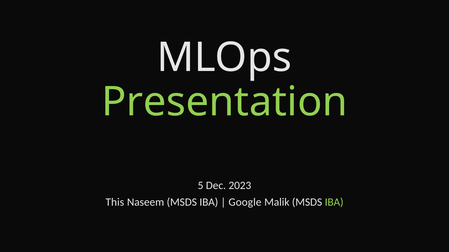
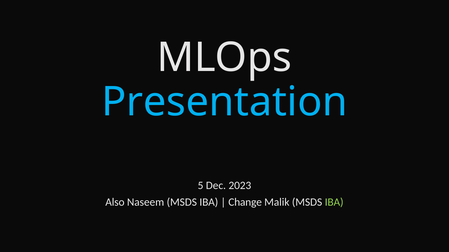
Presentation colour: light green -> light blue
This: This -> Also
Google: Google -> Change
